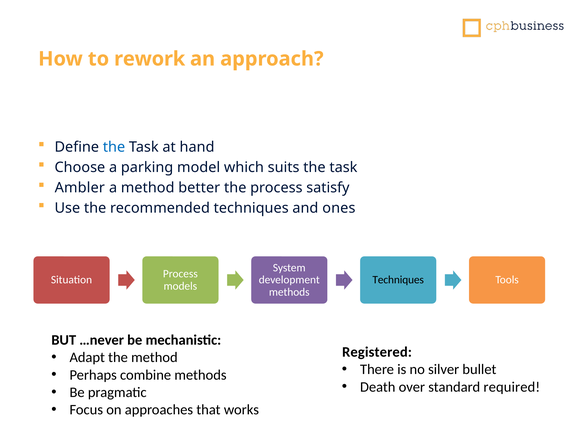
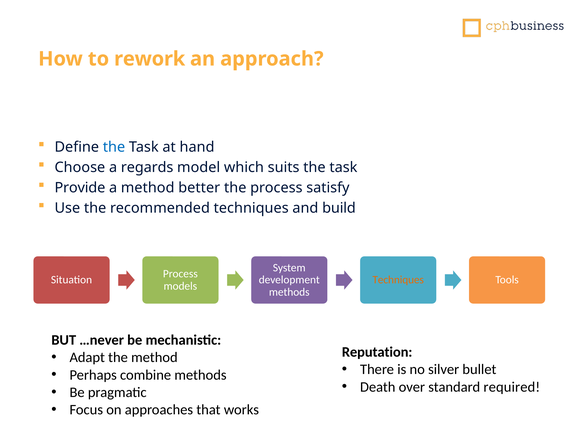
parking: parking -> regards
Ambler: Ambler -> Provide
ones: ones -> build
Techniques at (398, 280) colour: black -> orange
Registered: Registered -> Reputation
